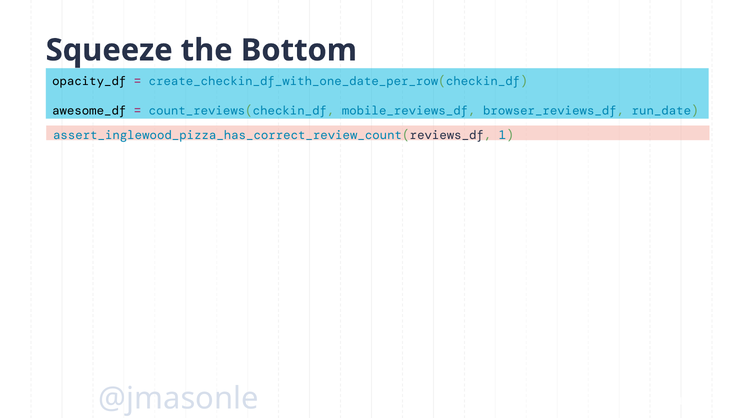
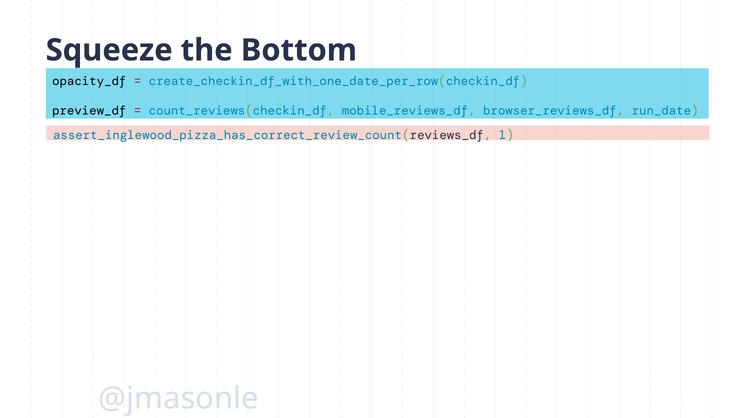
awesome_df: awesome_df -> preview_df
